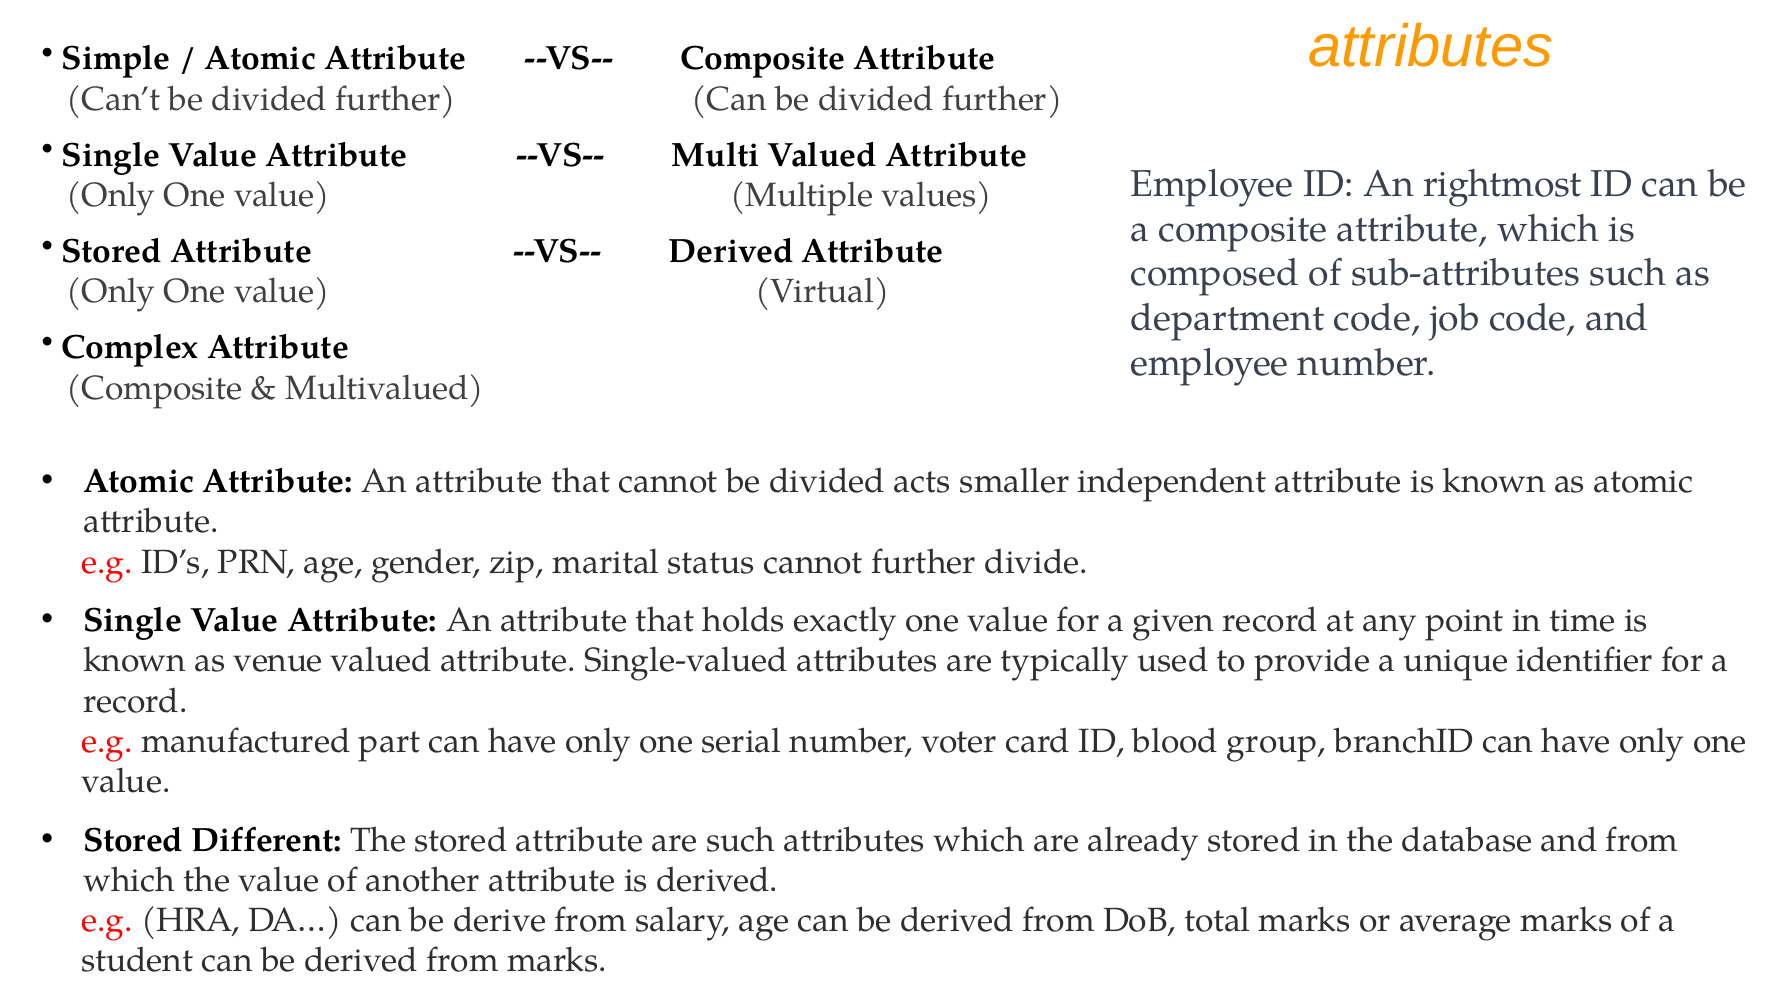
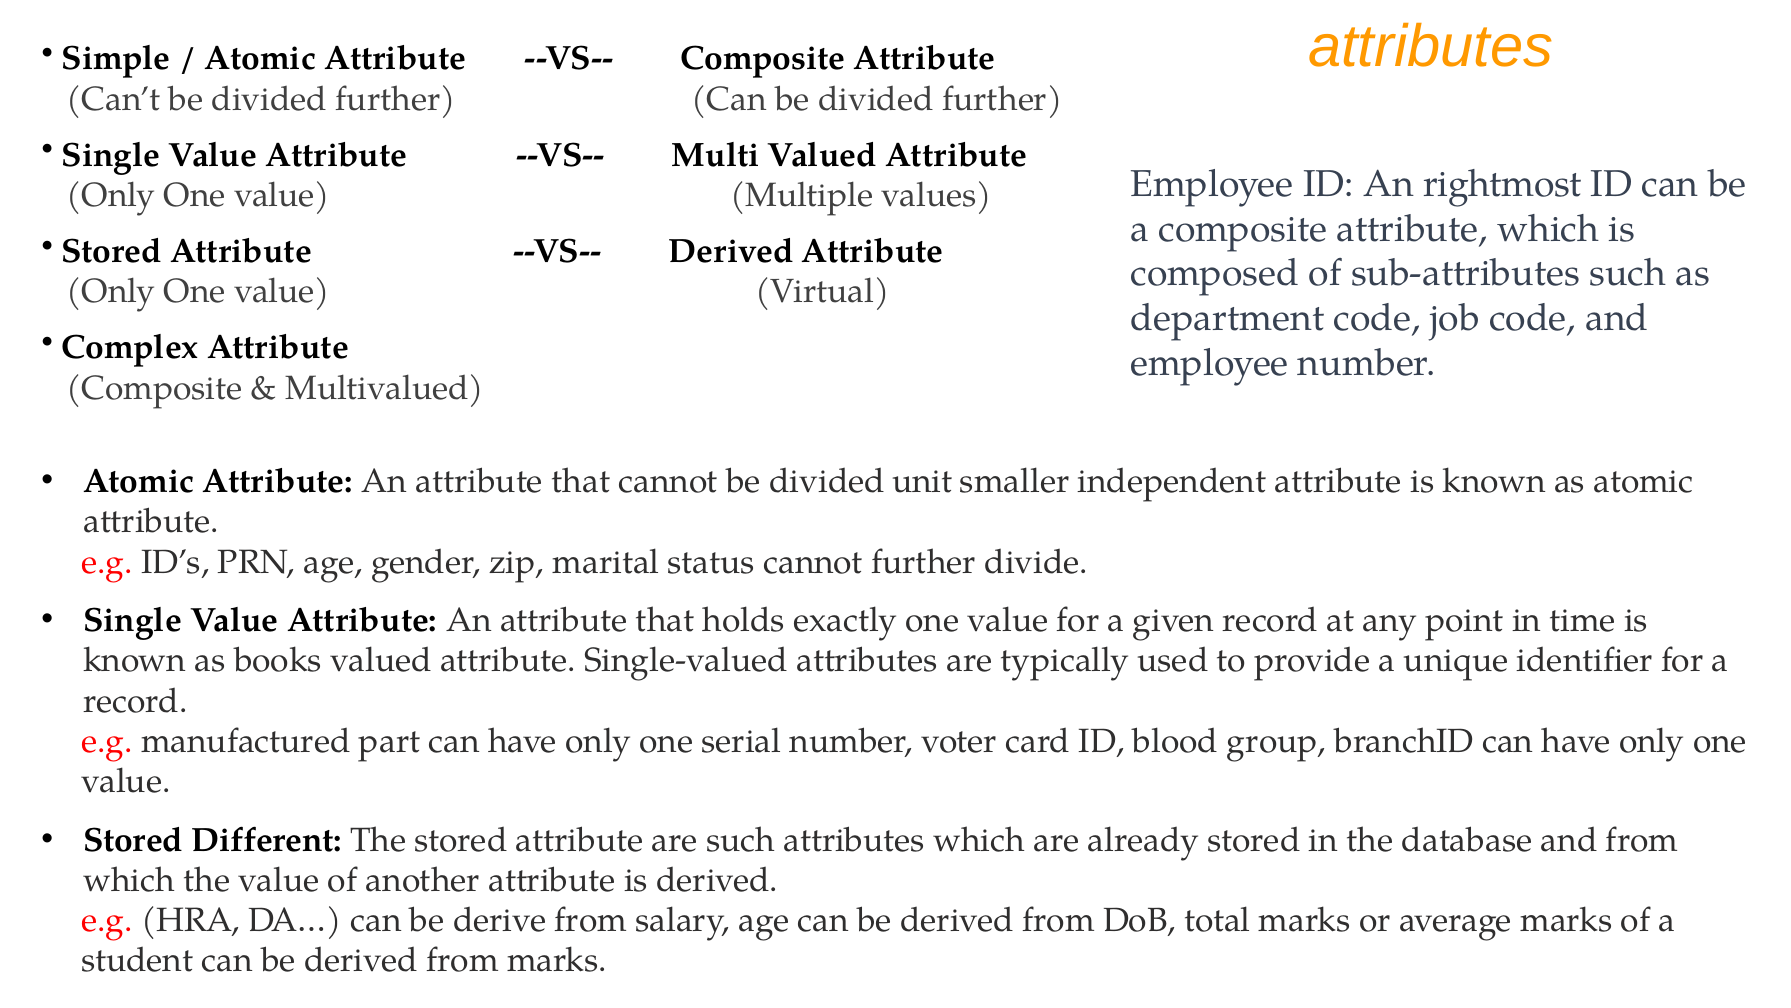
acts: acts -> unit
venue: venue -> books
